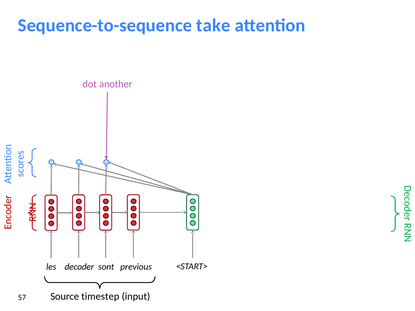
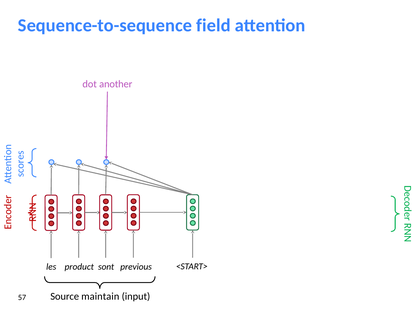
take: take -> field
decoder: decoder -> product
timestep: timestep -> maintain
